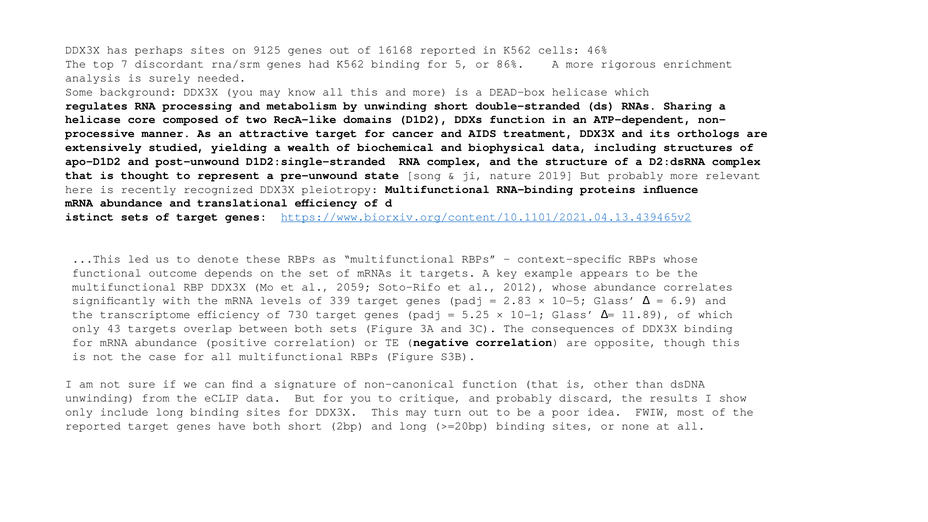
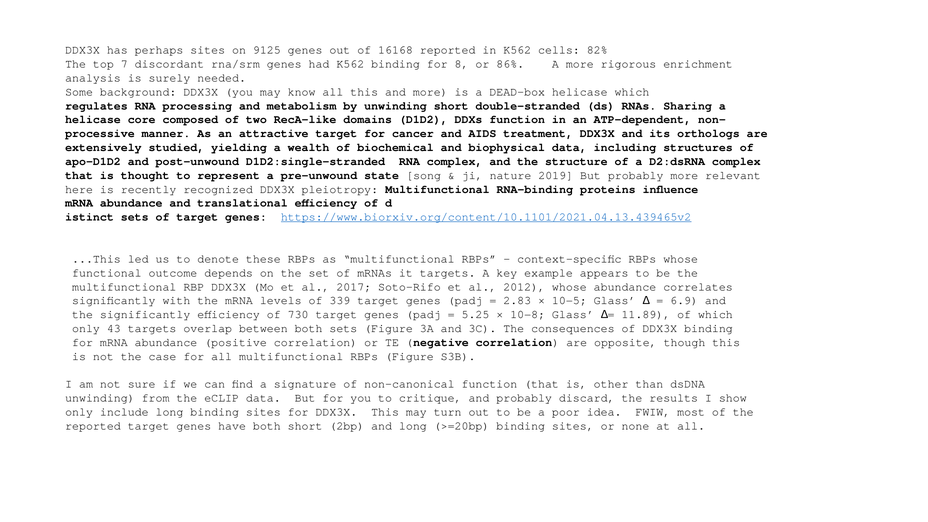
46%: 46% -> 82%
5: 5 -> 8
2059: 2059 -> 2017
the transcriptome: transcriptome -> significantly
10−1: 10−1 -> 10−8
